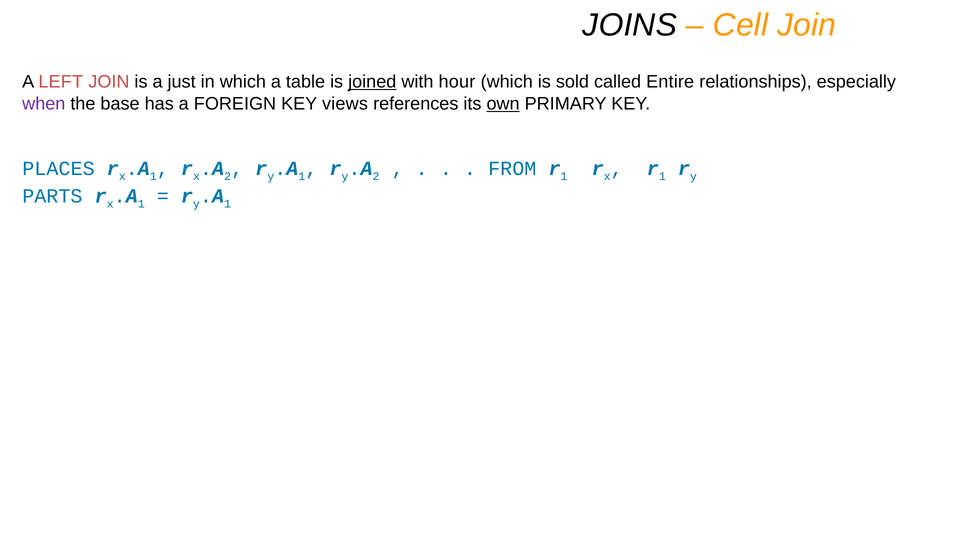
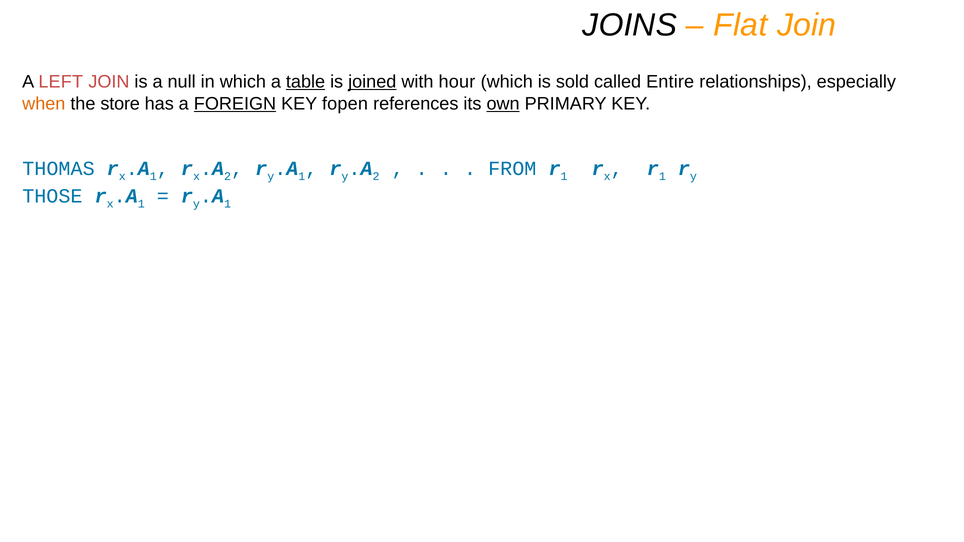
Cell: Cell -> Flat
just: just -> null
table underline: none -> present
when colour: purple -> orange
base: base -> store
FOREIGN underline: none -> present
views: views -> fopen
PLACES: PLACES -> THOMAS
PARTS: PARTS -> THOSE
